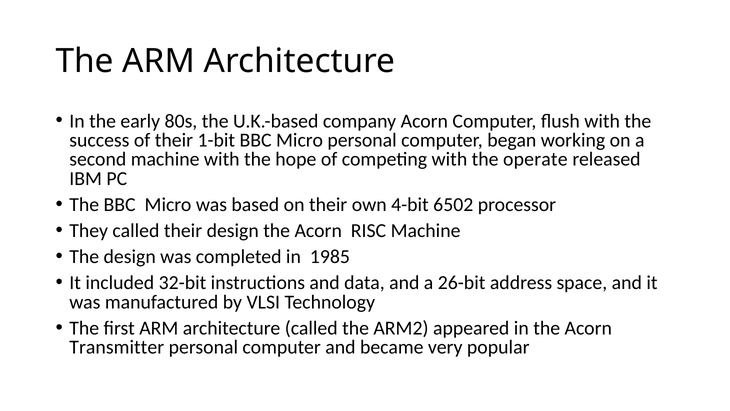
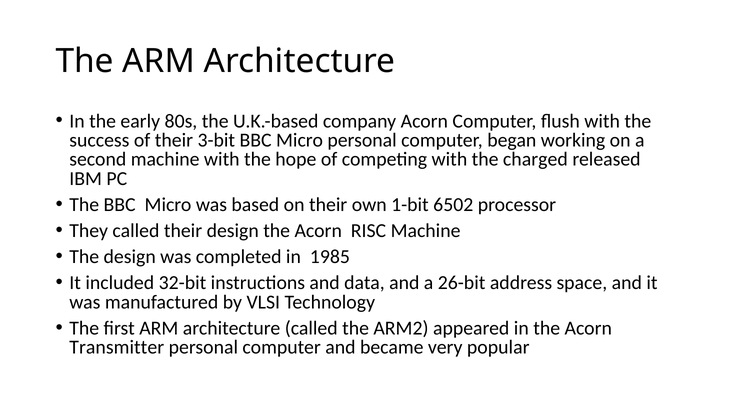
1-bit: 1-bit -> 3-bit
operate: operate -> charged
4-bit: 4-bit -> 1-bit
